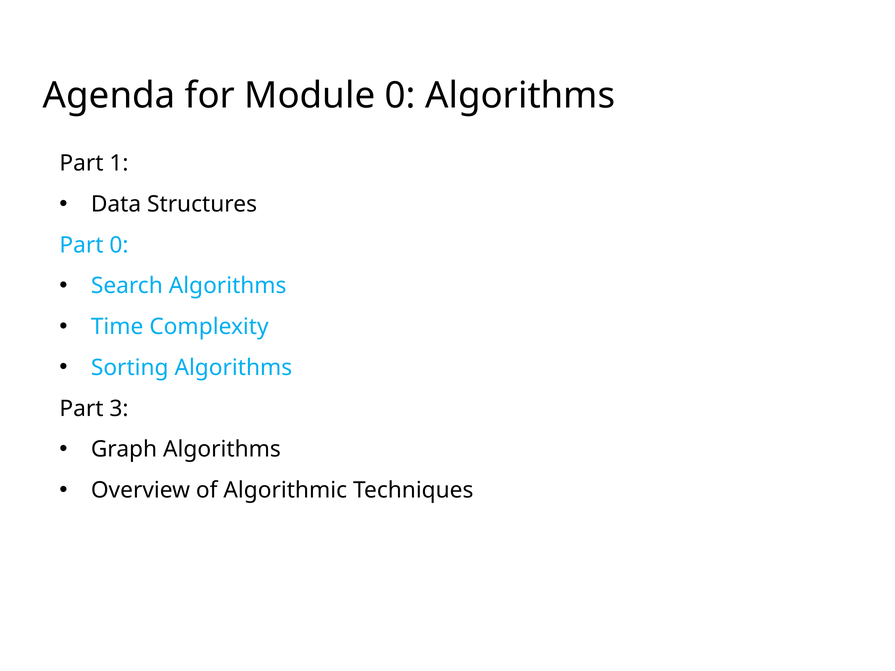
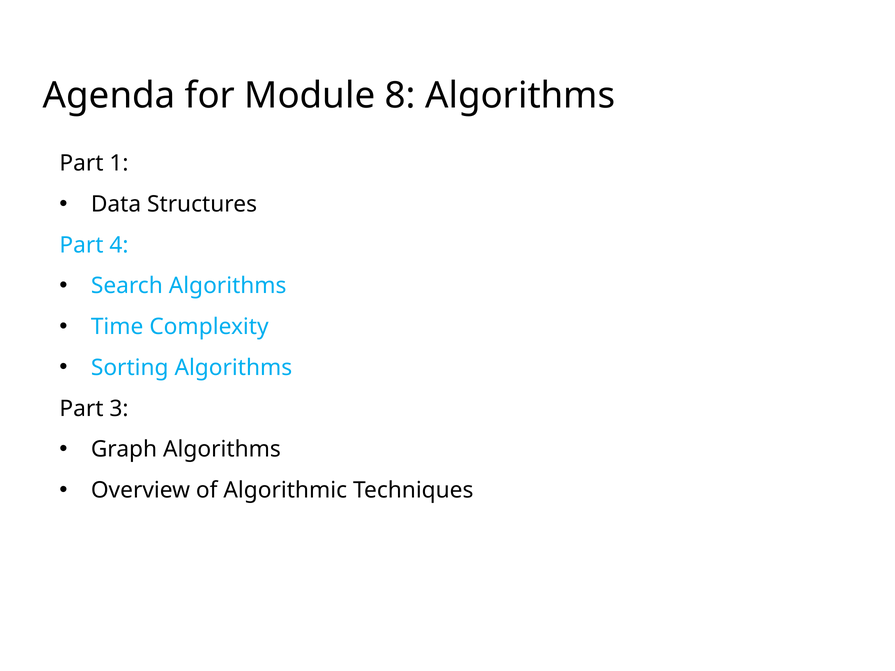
Module 0: 0 -> 8
Part 0: 0 -> 4
